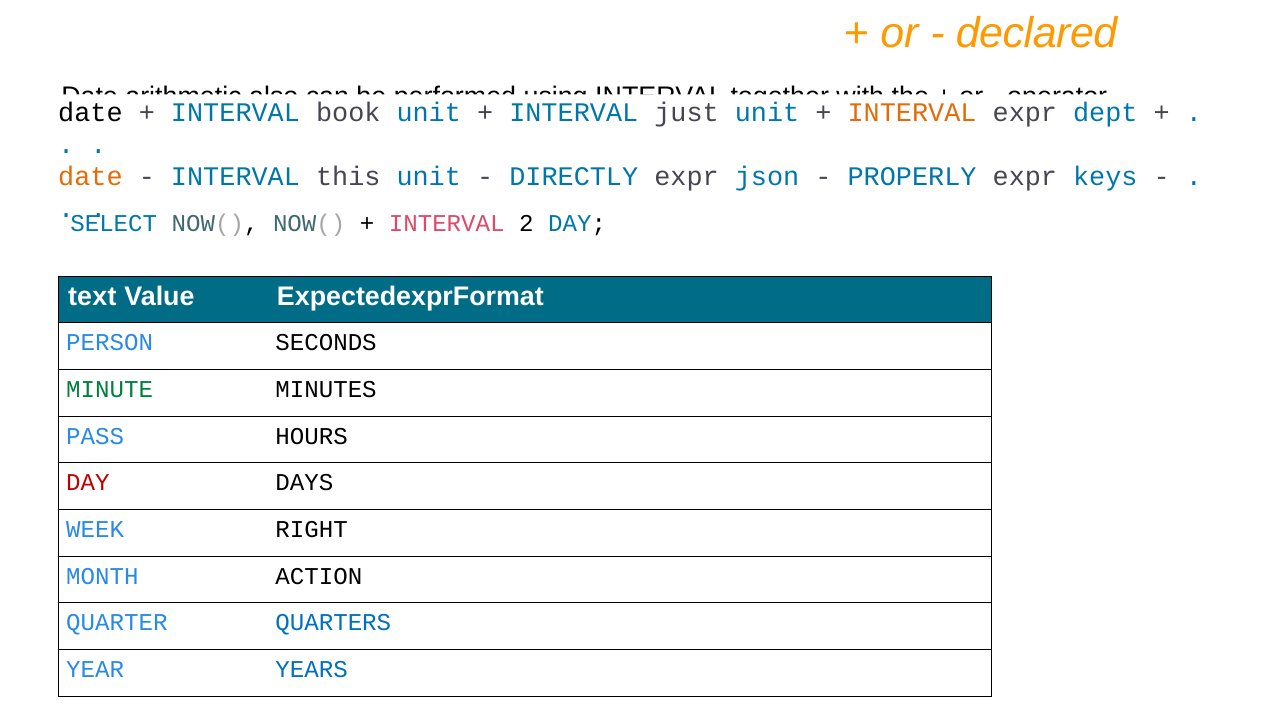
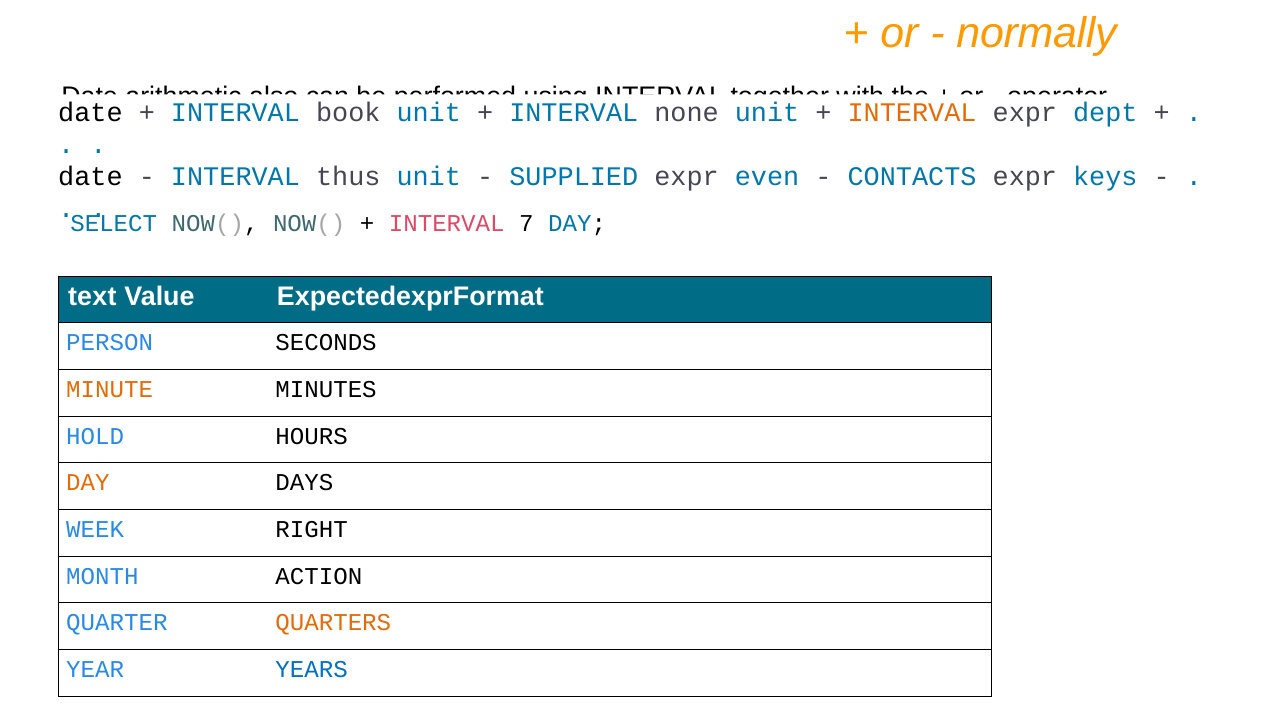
declared: declared -> normally
just: just -> none
date at (90, 177) colour: orange -> black
this: this -> thus
DIRECTLY: DIRECTLY -> SUPPLIED
json: json -> even
PROPERLY: PROPERLY -> CONTACTS
2: 2 -> 7
MINUTE colour: green -> orange
PASS: PASS -> HOLD
DAY at (88, 483) colour: red -> orange
QUARTERS colour: blue -> orange
